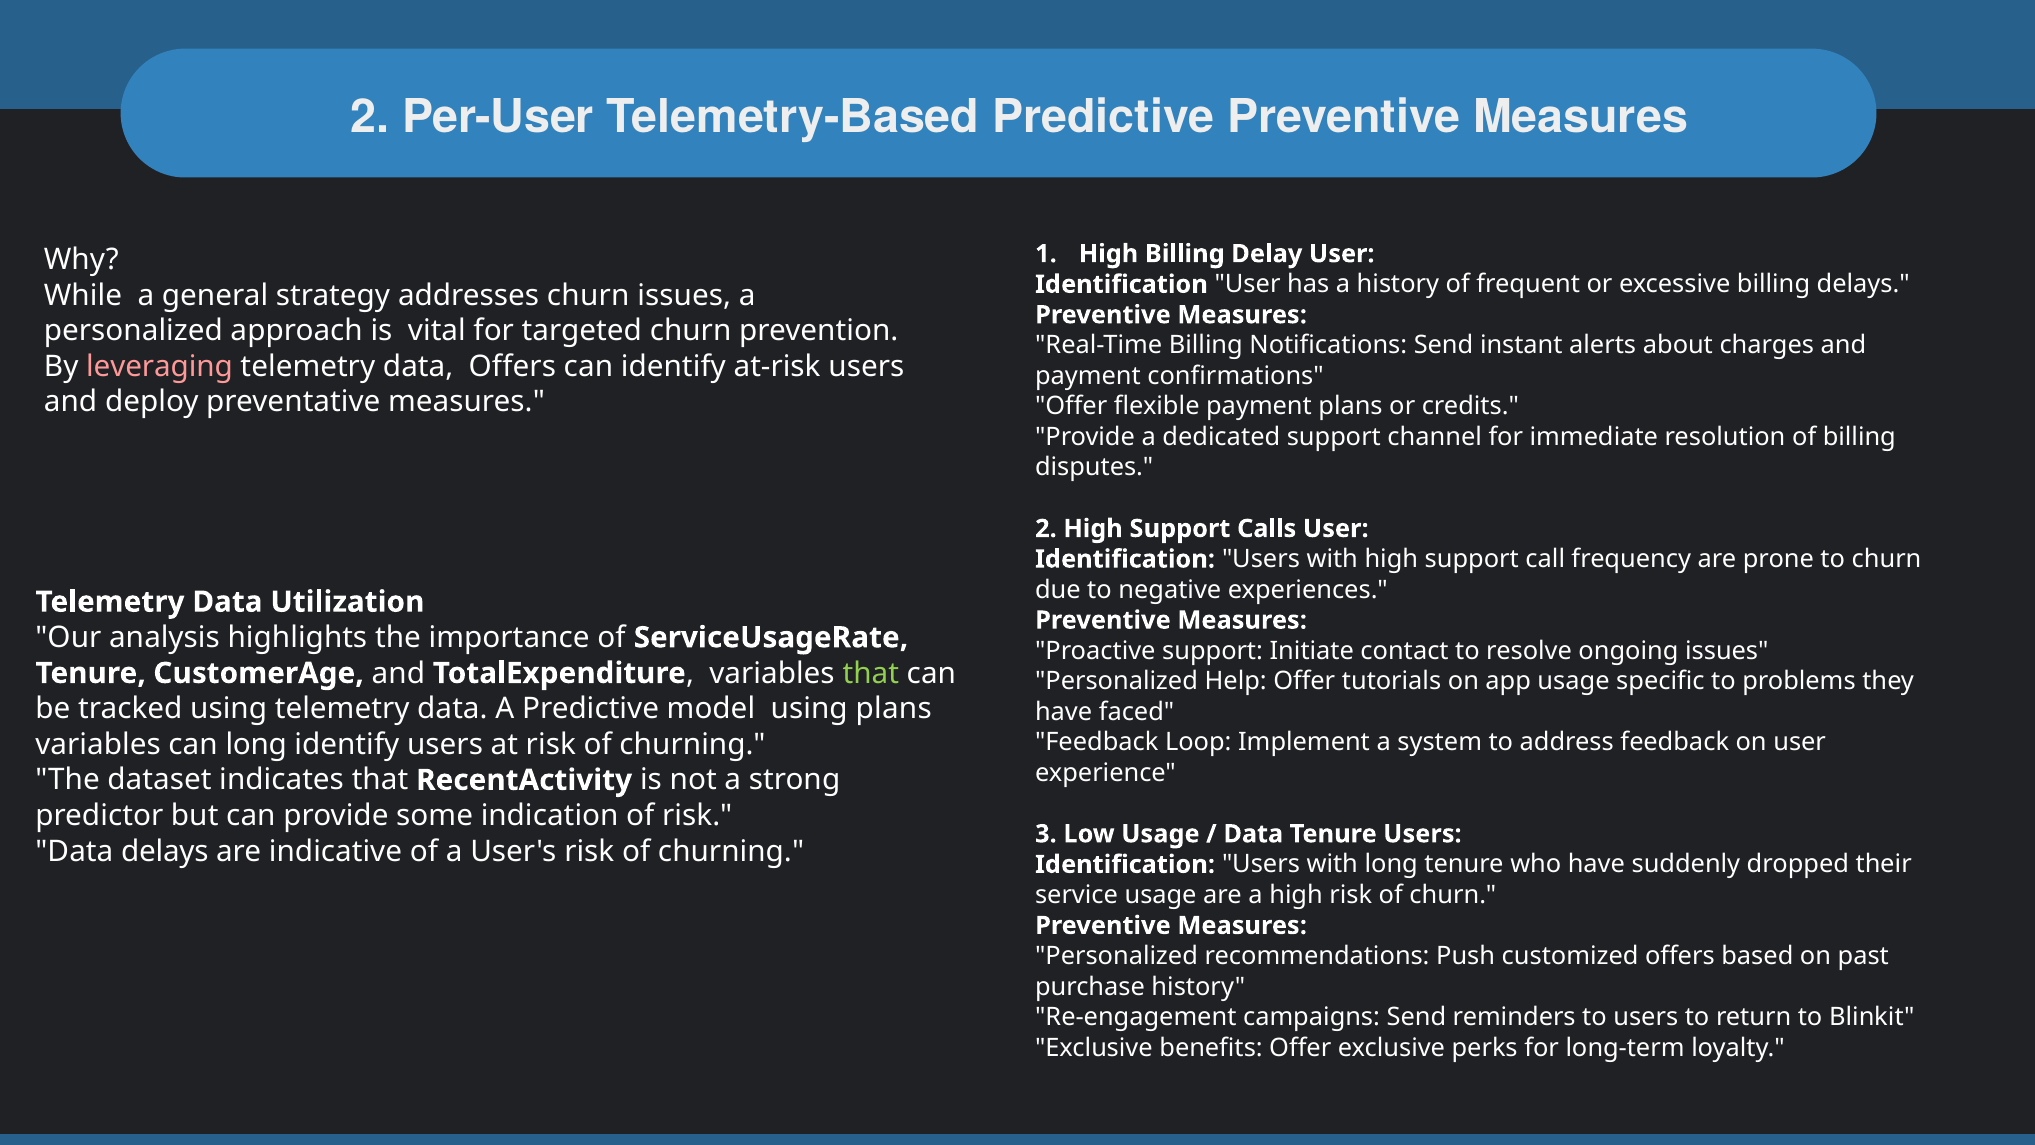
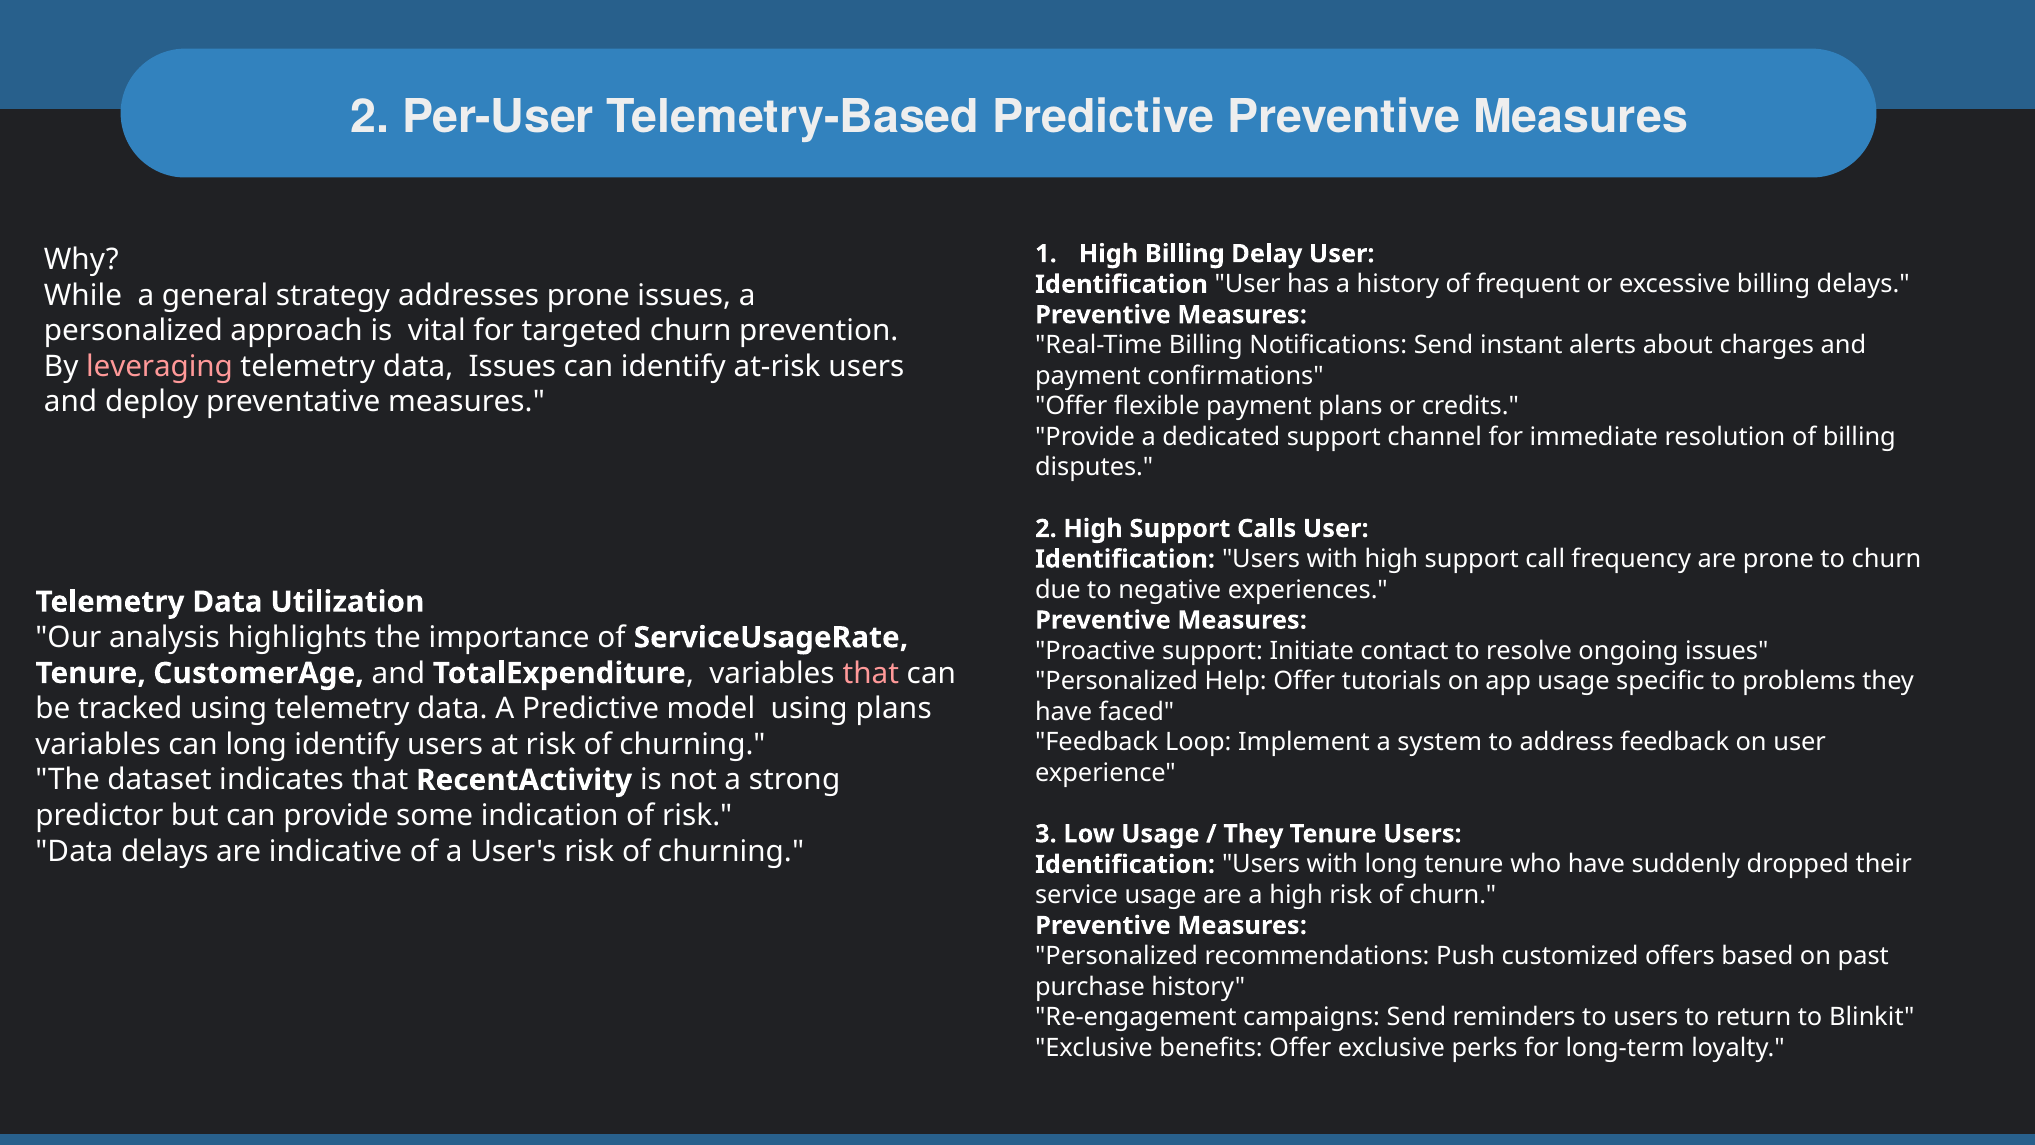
addresses churn: churn -> prone
data Offers: Offers -> Issues
that at (871, 673) colour: light green -> pink
Data at (1253, 834): Data -> They
